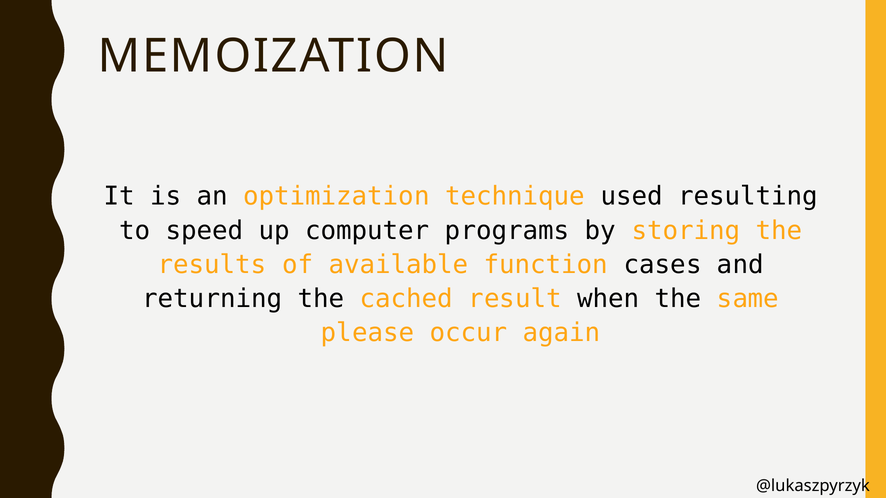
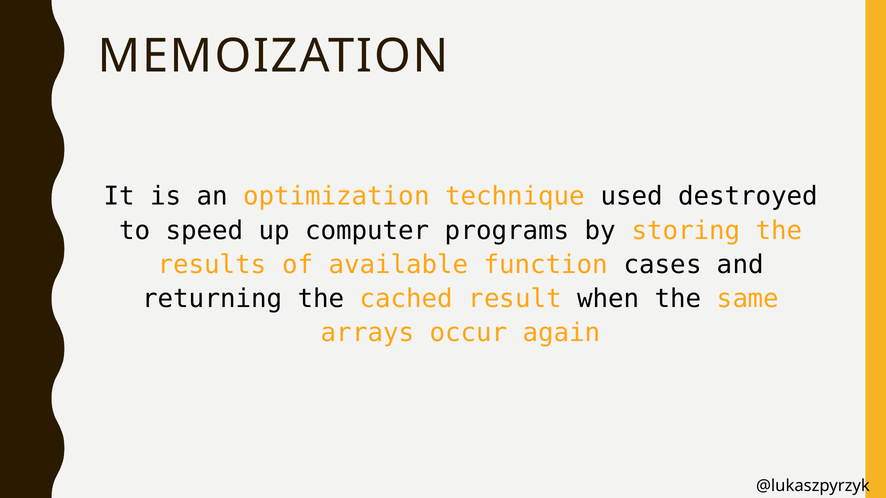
resulting: resulting -> destroyed
please: please -> arrays
